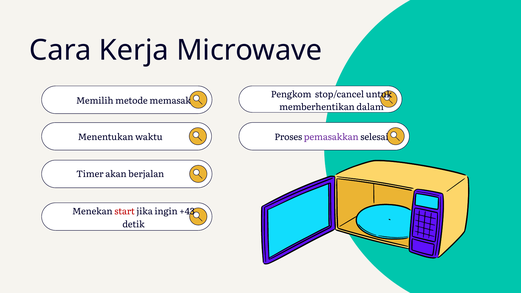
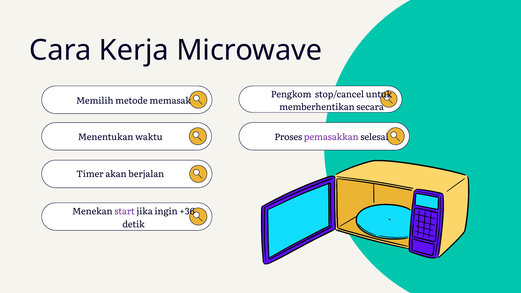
dalam: dalam -> secara
start colour: red -> purple
+43: +43 -> +36
